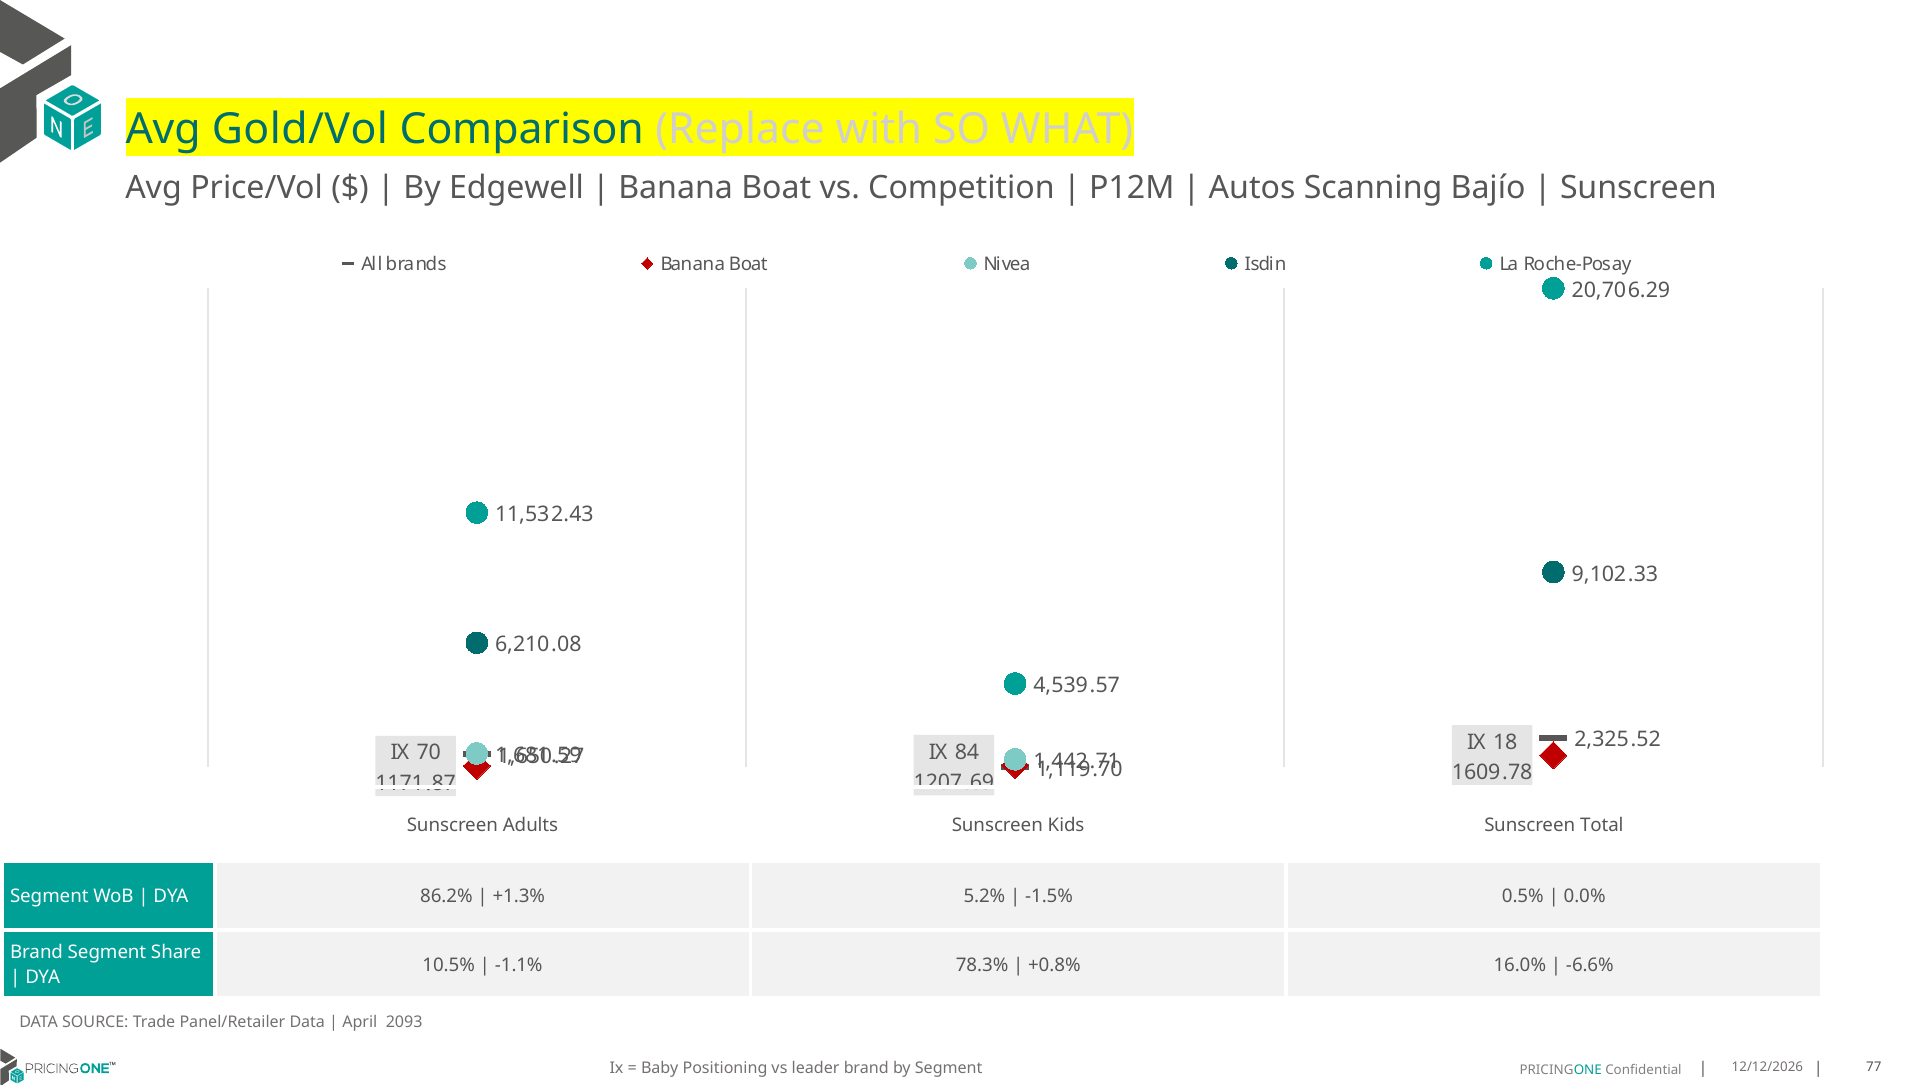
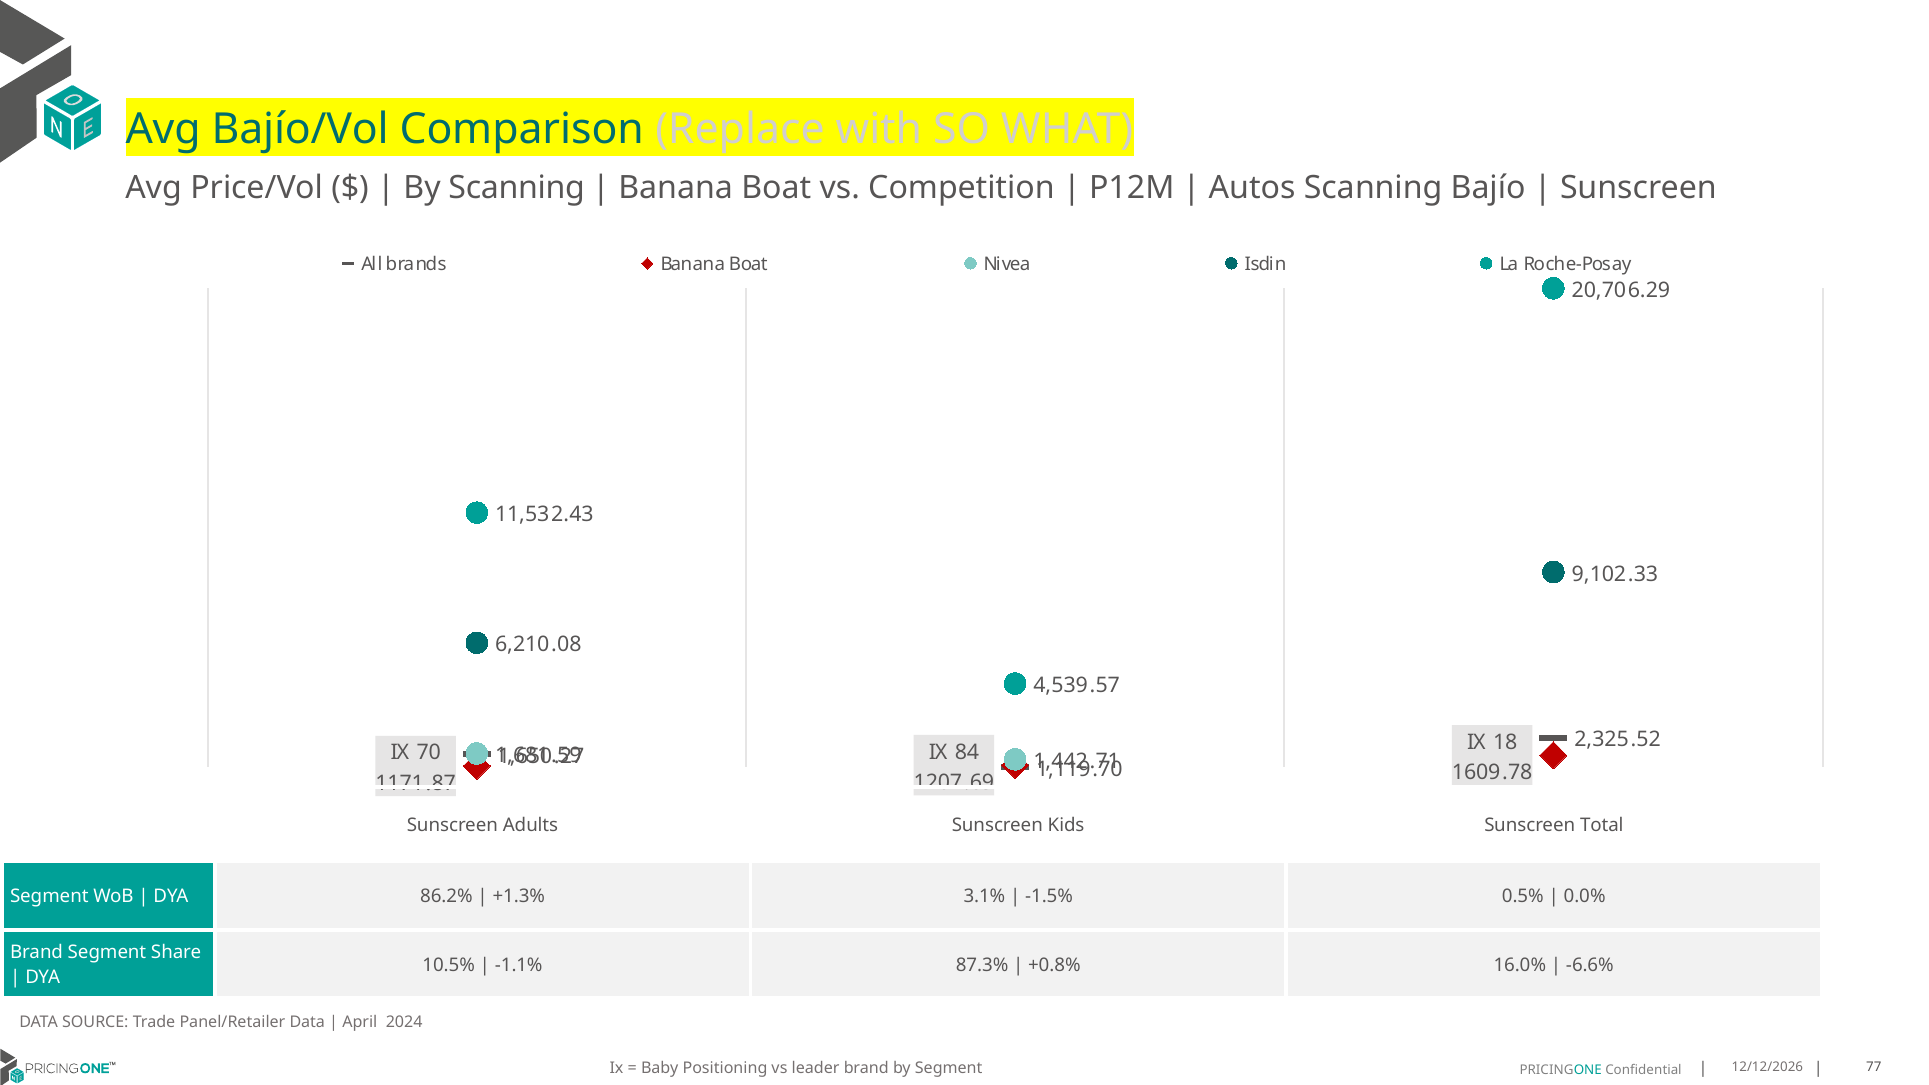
Gold/Vol: Gold/Vol -> Bajío/Vol
By Edgewell: Edgewell -> Scanning
5.2%: 5.2% -> 3.1%
78.3%: 78.3% -> 87.3%
2093: 2093 -> 2024
